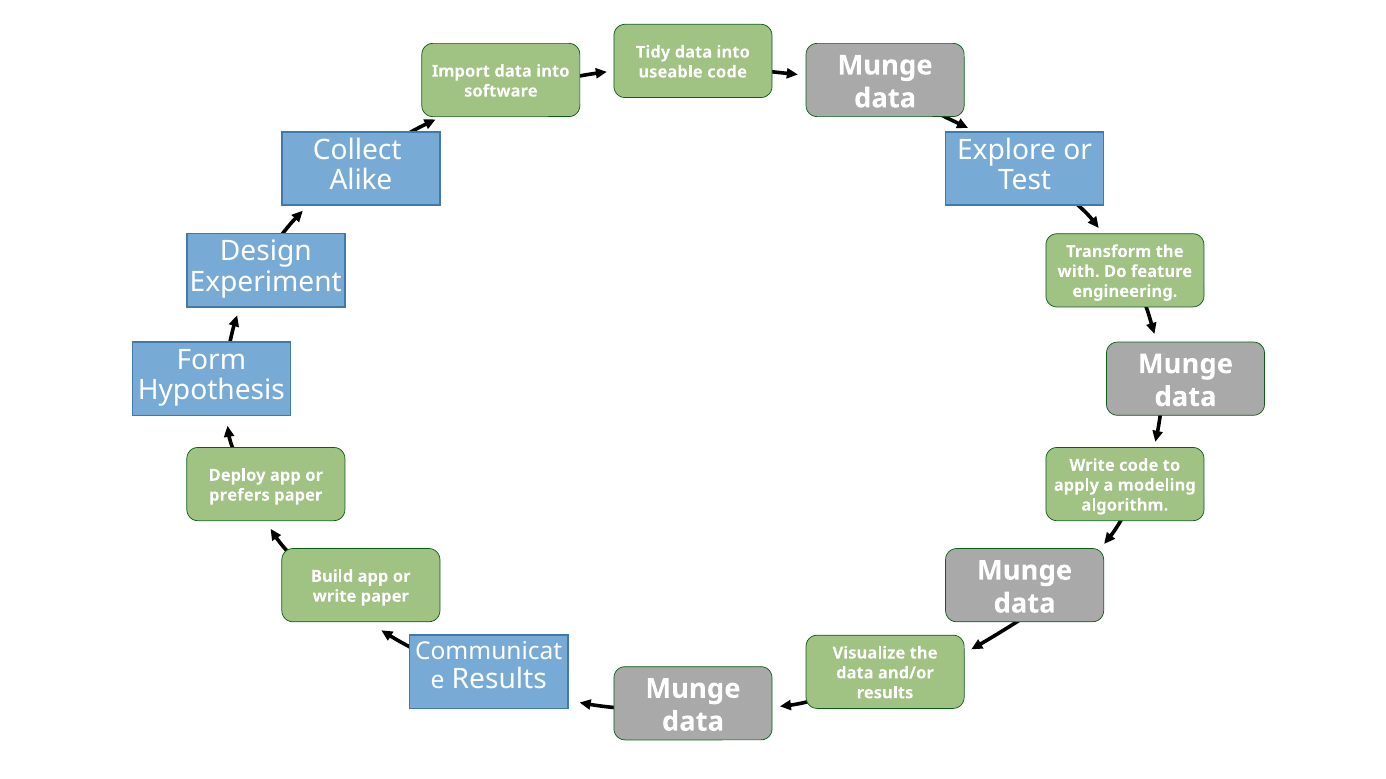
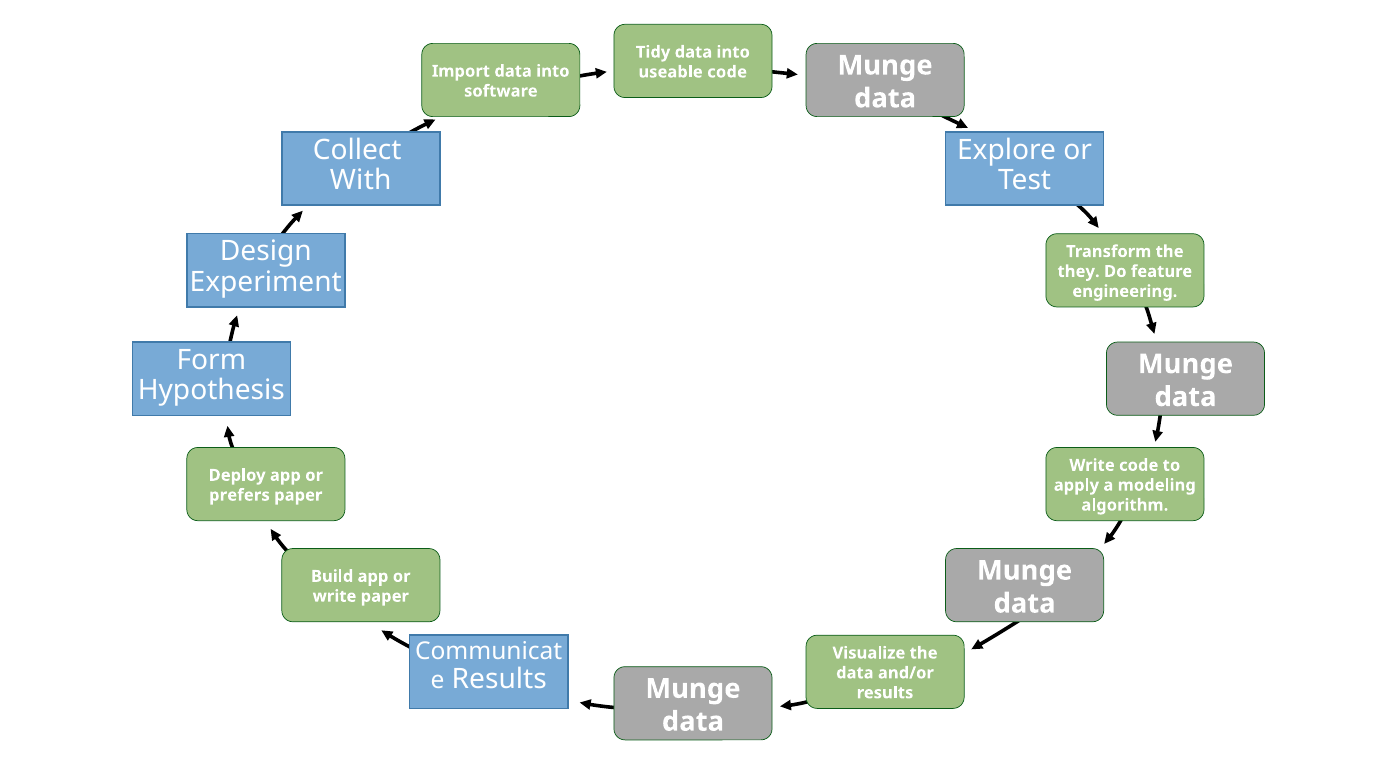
Alike: Alike -> With
with: with -> they
